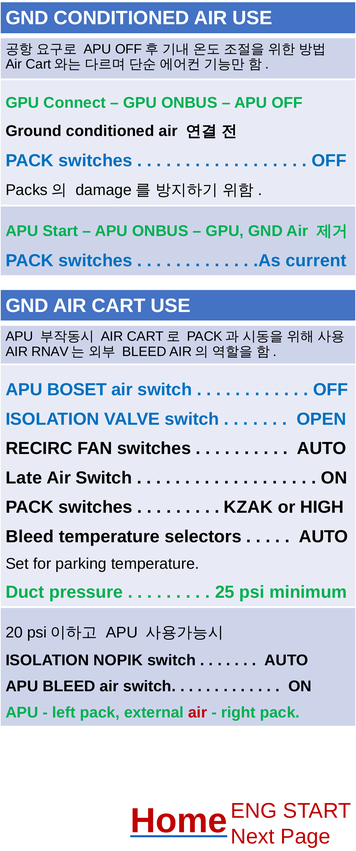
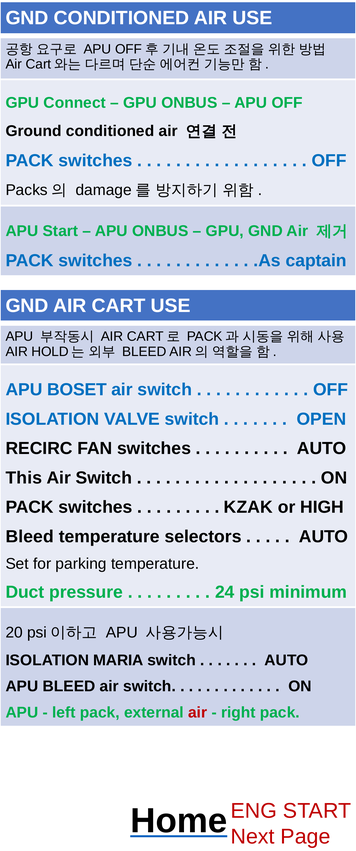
current: current -> captain
RNAV: RNAV -> HOLD
Late: Late -> This
25: 25 -> 24
NOPIK: NOPIK -> MARIA
Home colour: red -> black
